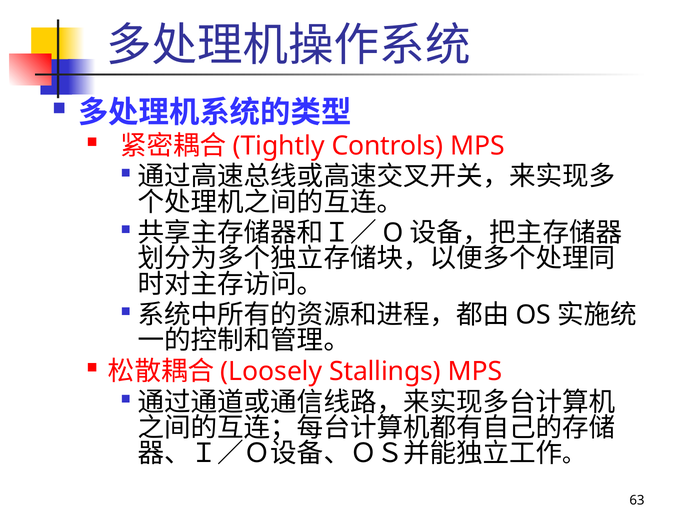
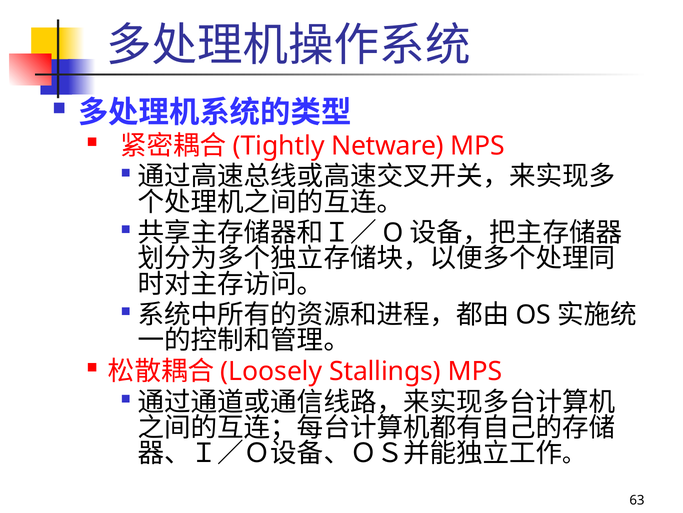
Controls: Controls -> Netware
